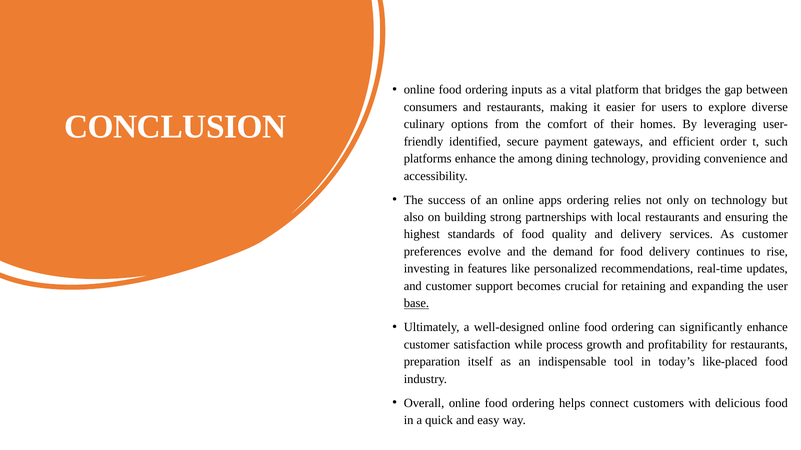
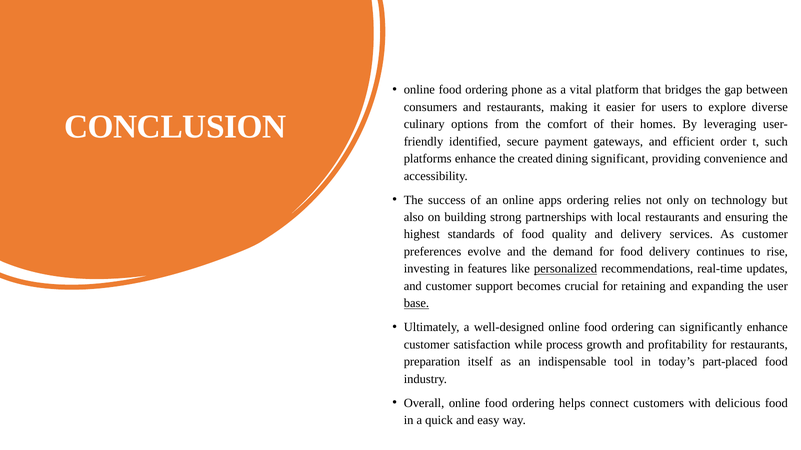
inputs: inputs -> phone
among: among -> created
dining technology: technology -> significant
personalized underline: none -> present
like-placed: like-placed -> part-placed
